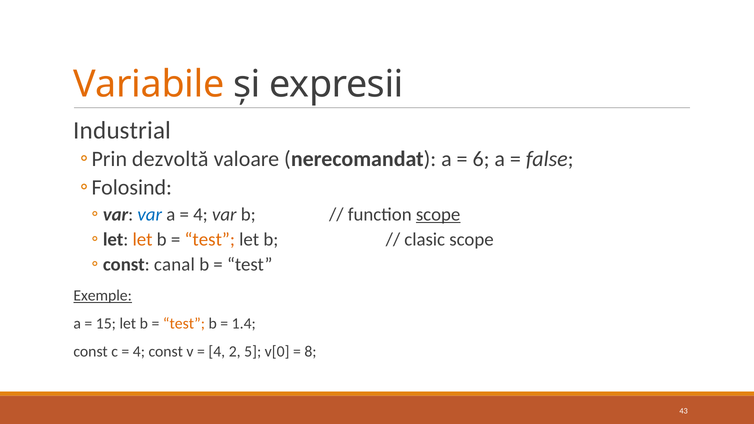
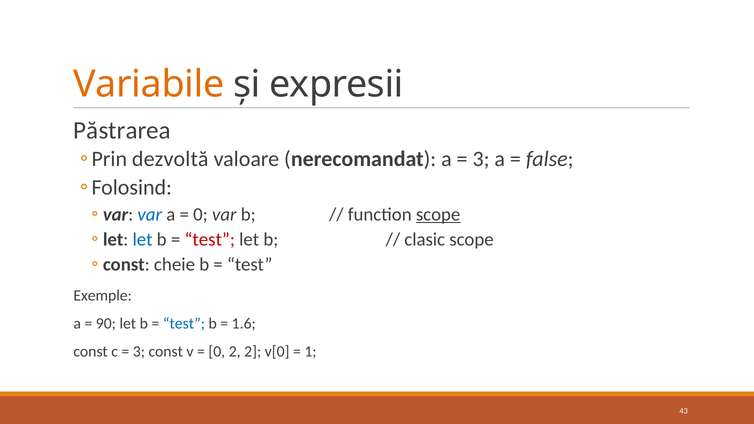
Industrial: Industrial -> Păstrarea
6 at (481, 159): 6 -> 3
4 at (200, 214): 4 -> 0
let at (143, 239) colour: orange -> blue
test at (210, 239) colour: orange -> red
canal: canal -> cheie
Exemple underline: present -> none
15: 15 -> 90
test at (184, 324) colour: orange -> blue
1.4: 1.4 -> 1.6
4 at (139, 352): 4 -> 3
4 at (217, 352): 4 -> 0
2 5: 5 -> 2
8: 8 -> 1
